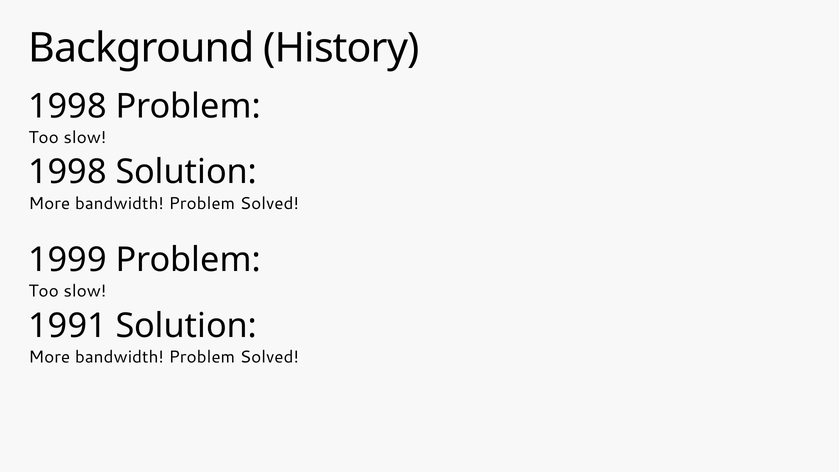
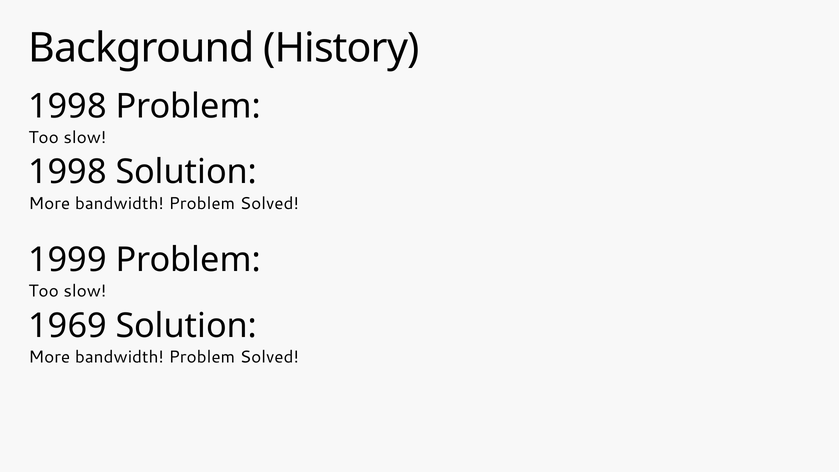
1991: 1991 -> 1969
